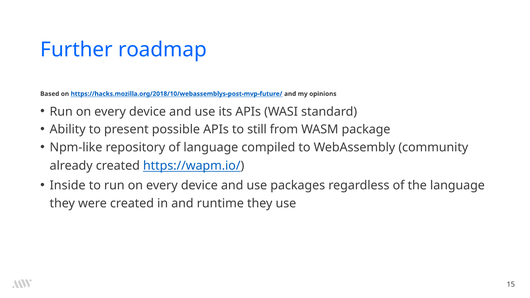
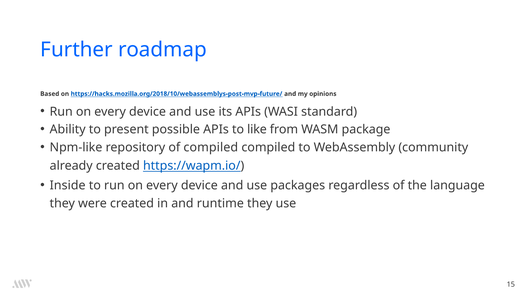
still: still -> like
of language: language -> compiled
